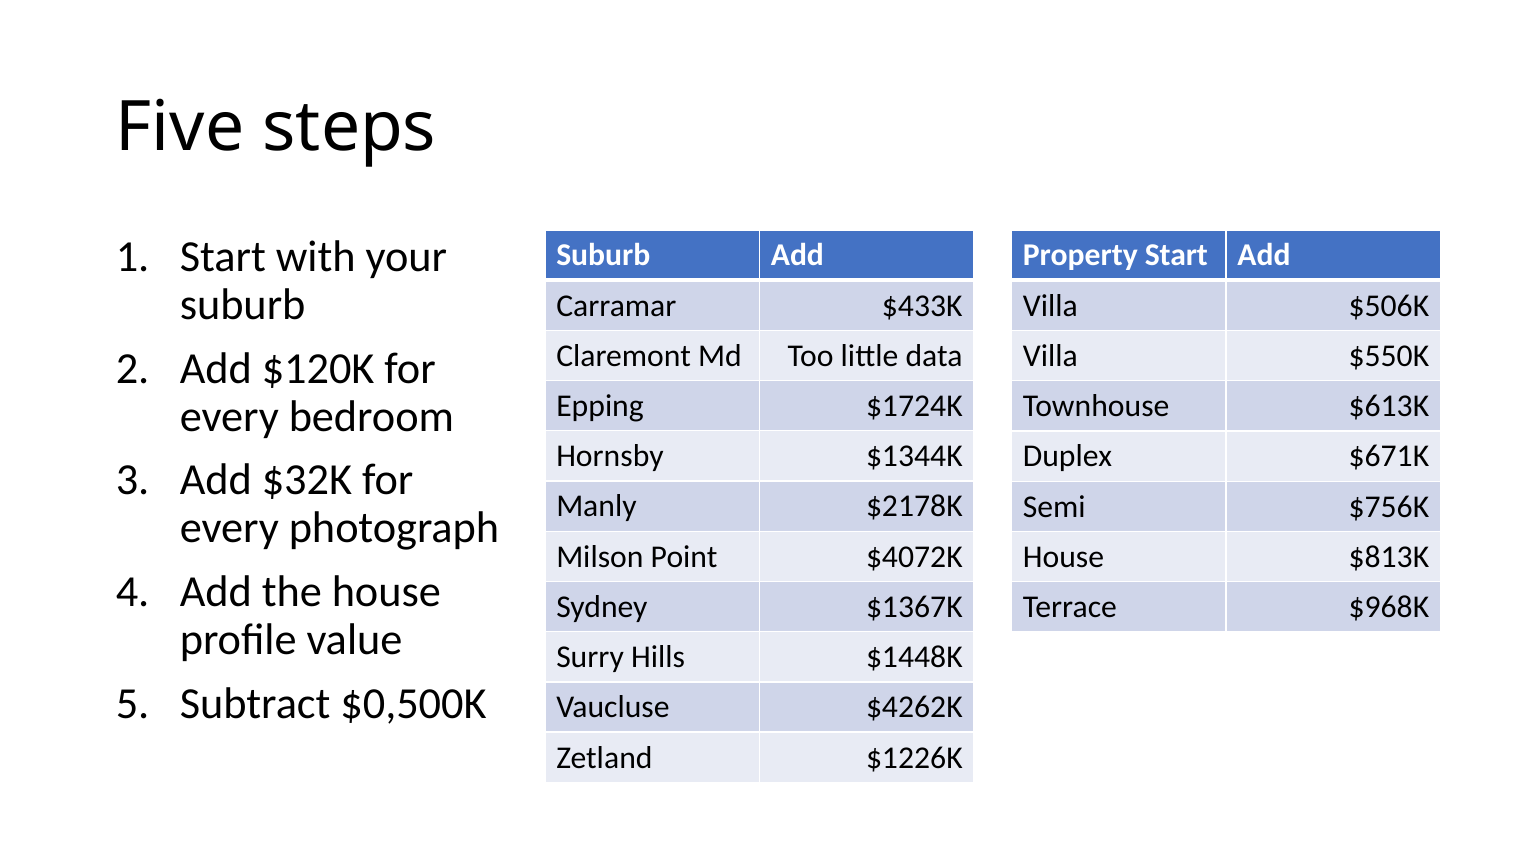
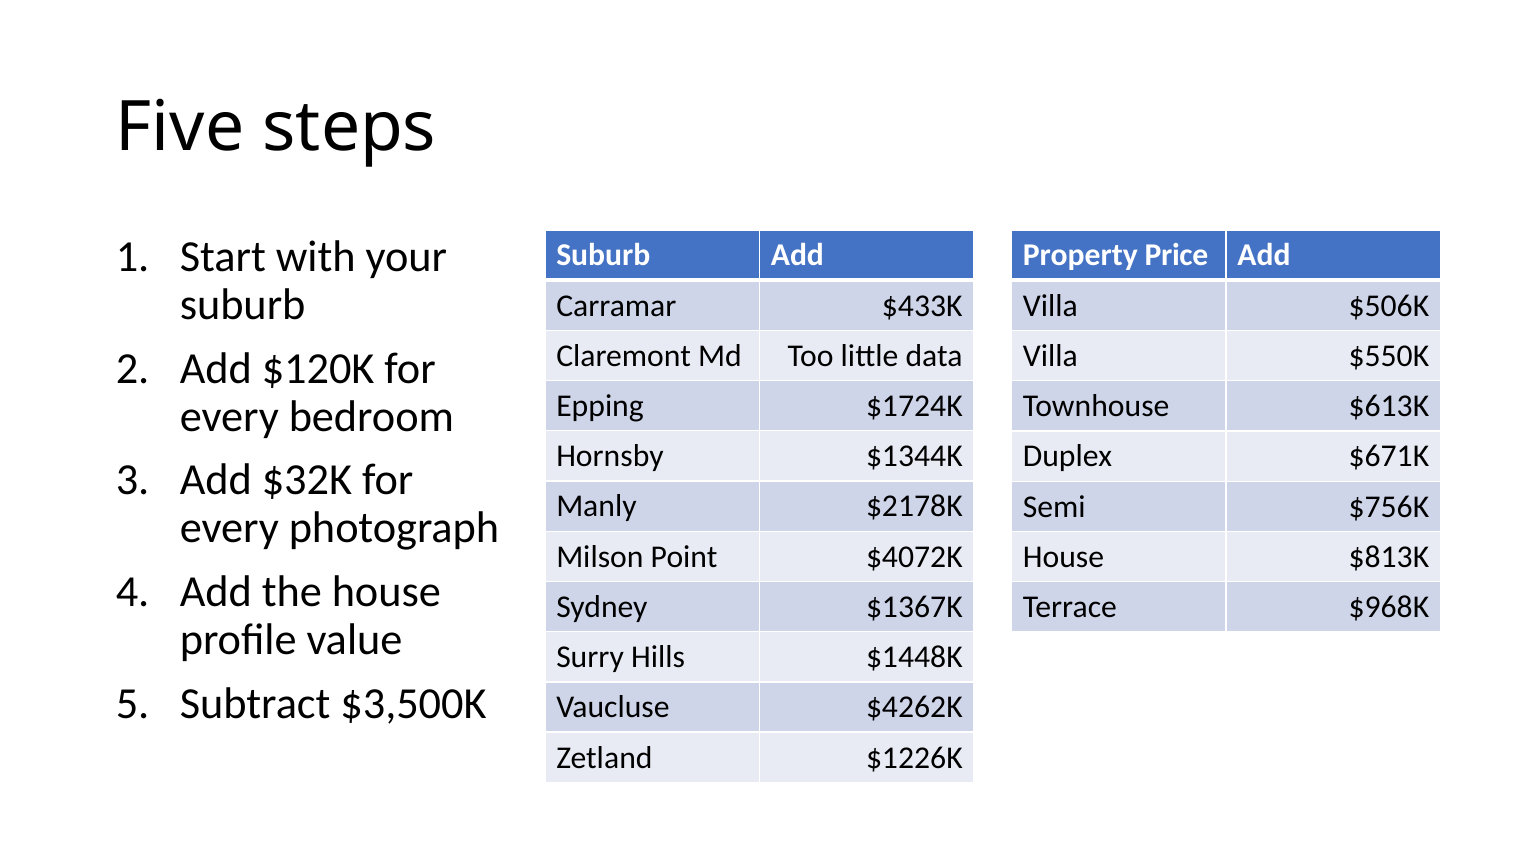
Property Start: Start -> Price
$0,500K: $0,500K -> $3,500K
